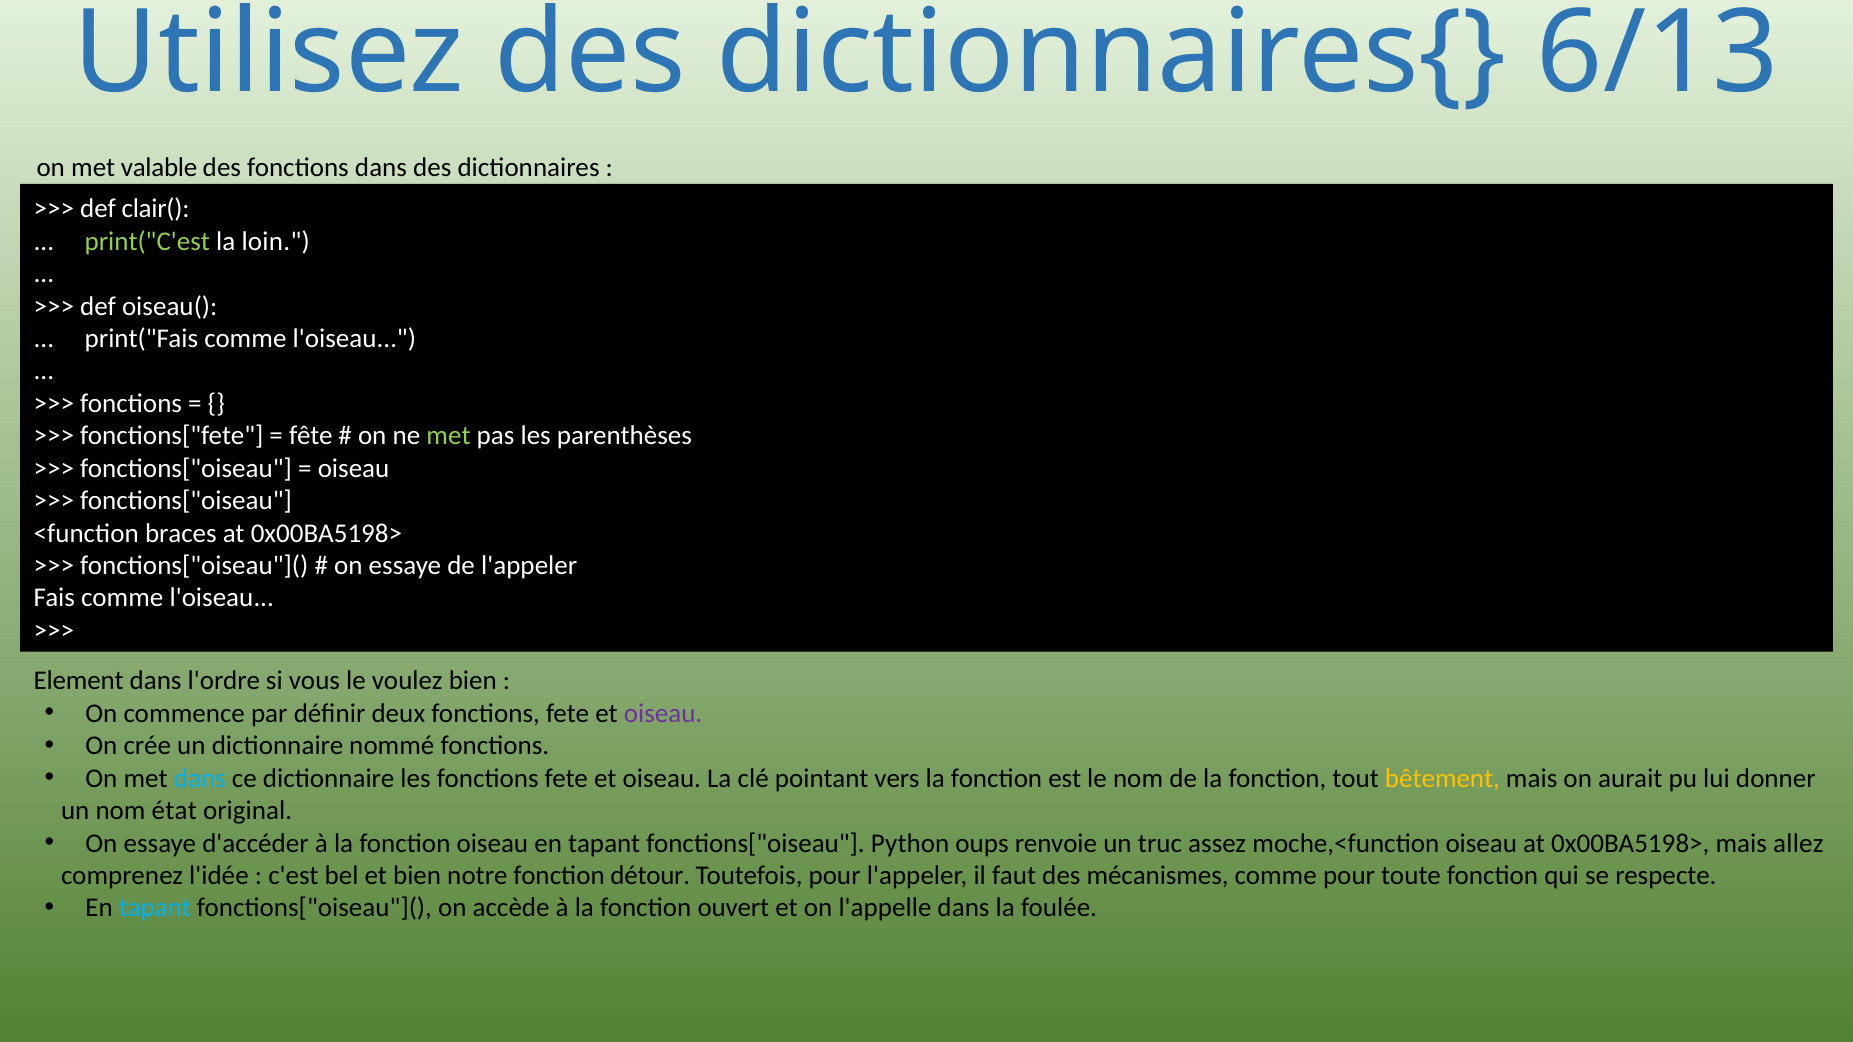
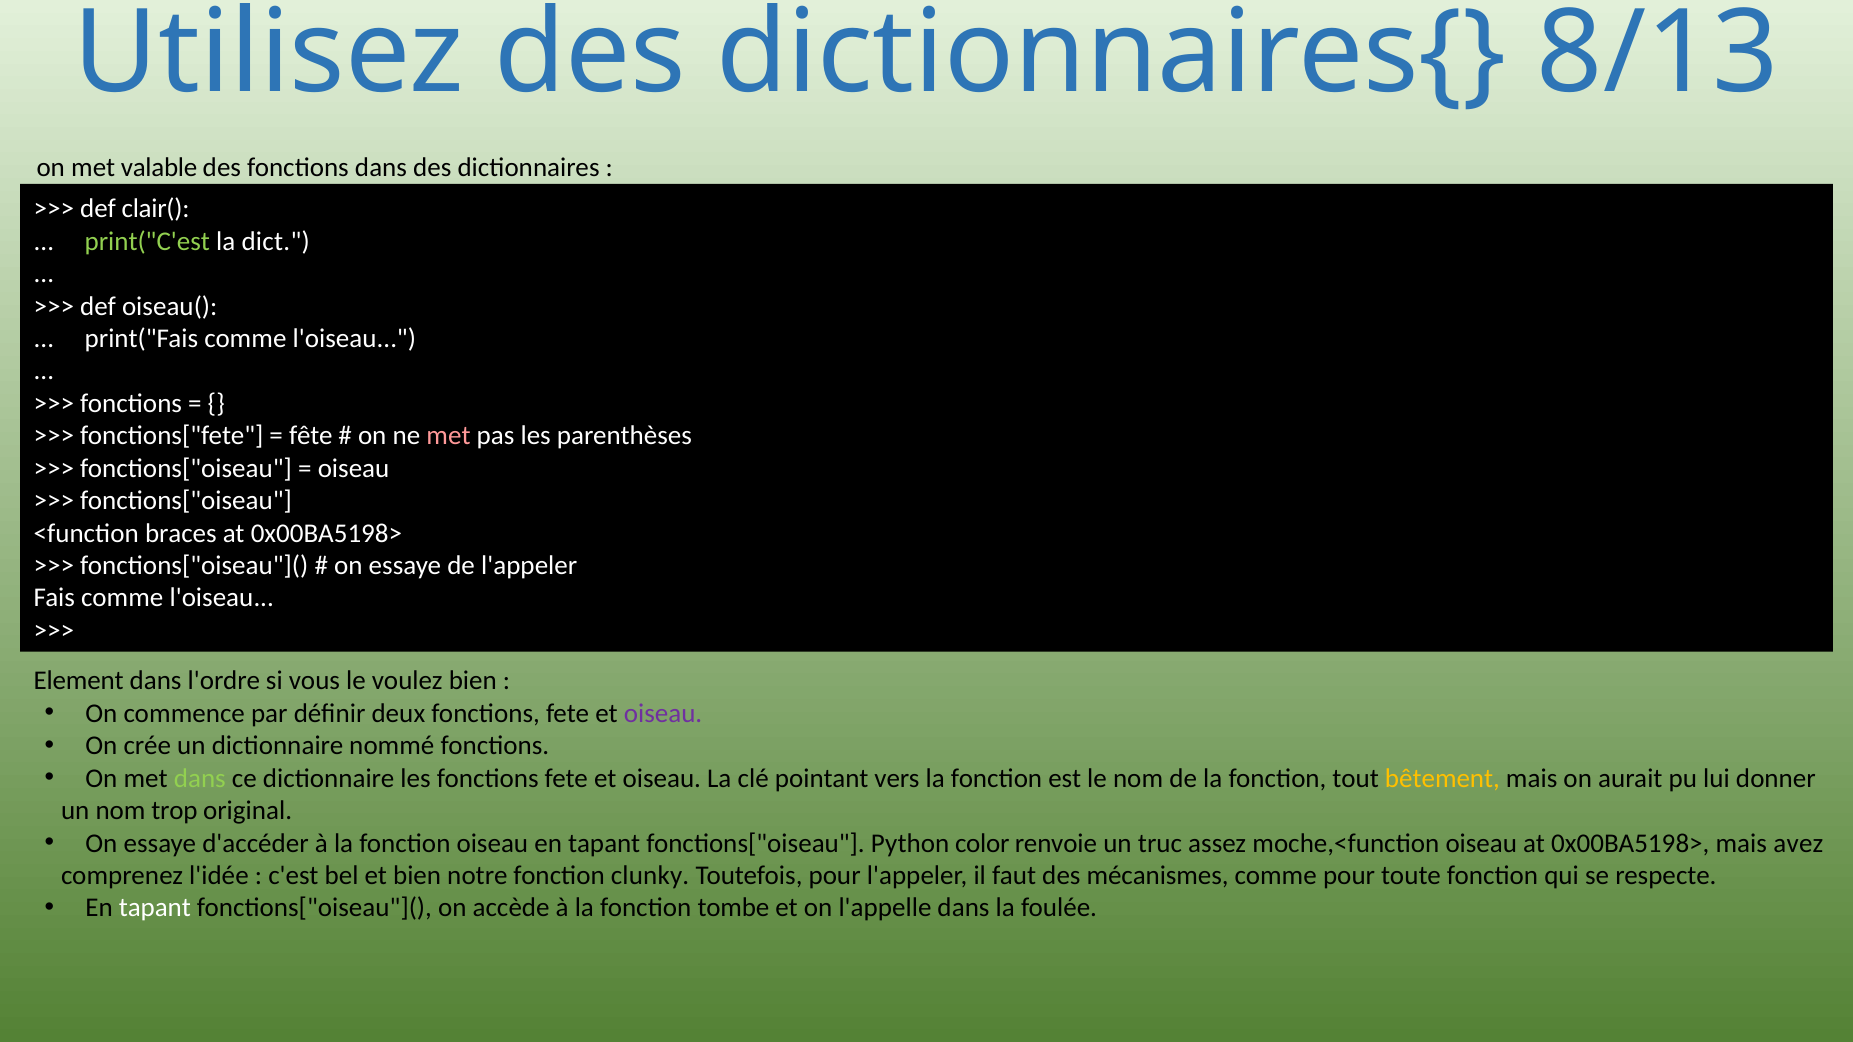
6/13: 6/13 -> 8/13
loin: loin -> dict
met at (448, 436) colour: light green -> pink
dans at (200, 779) colour: light blue -> light green
état: état -> trop
oups: oups -> color
allez: allez -> avez
détour: détour -> clunky
tapant at (155, 908) colour: light blue -> white
ouvert: ouvert -> tombe
